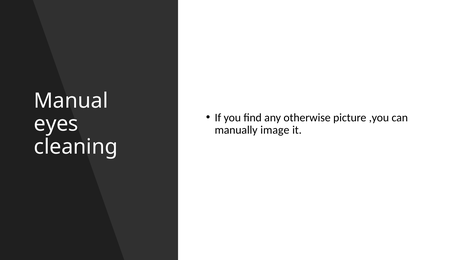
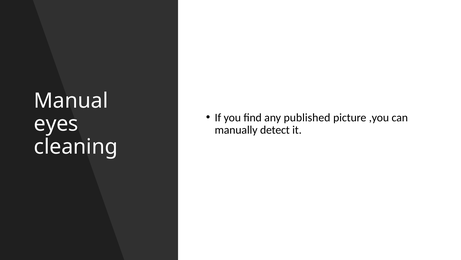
otherwise: otherwise -> published
image: image -> detect
